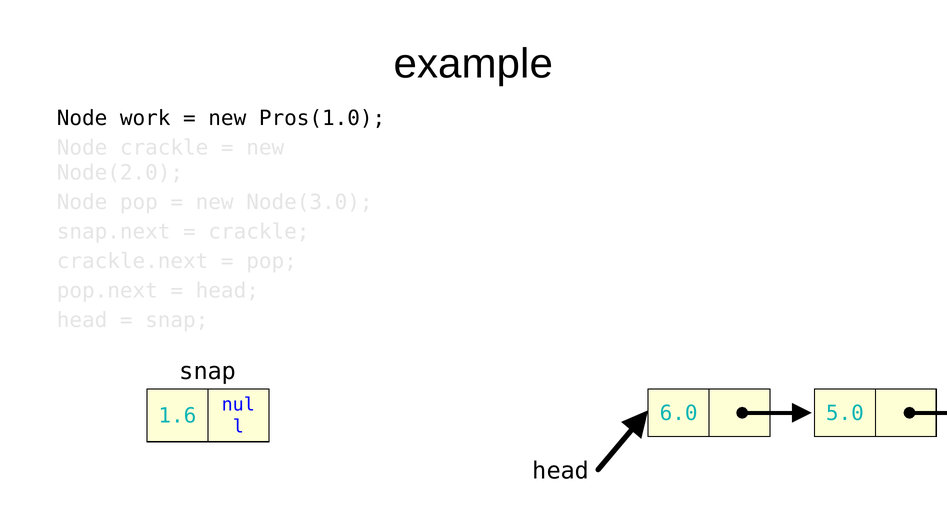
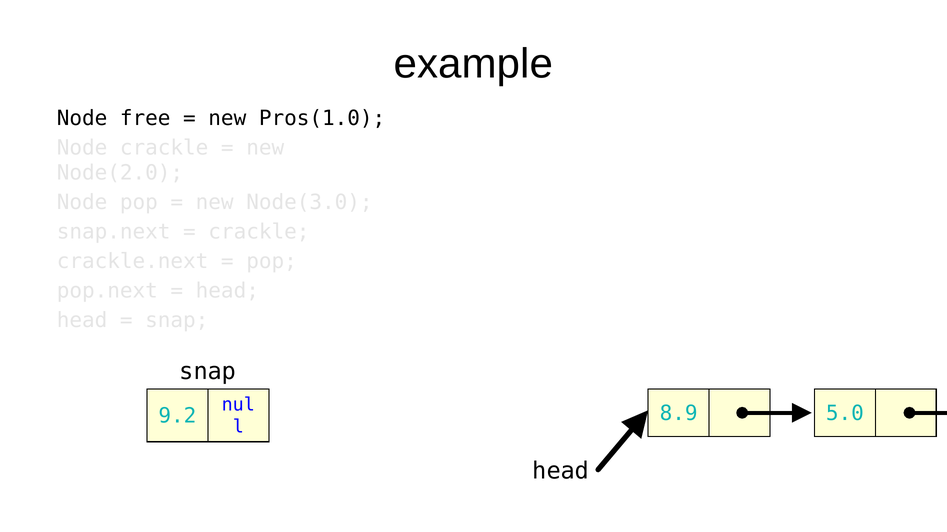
work: work -> free
6.0: 6.0 -> 8.9
1.6: 1.6 -> 9.2
